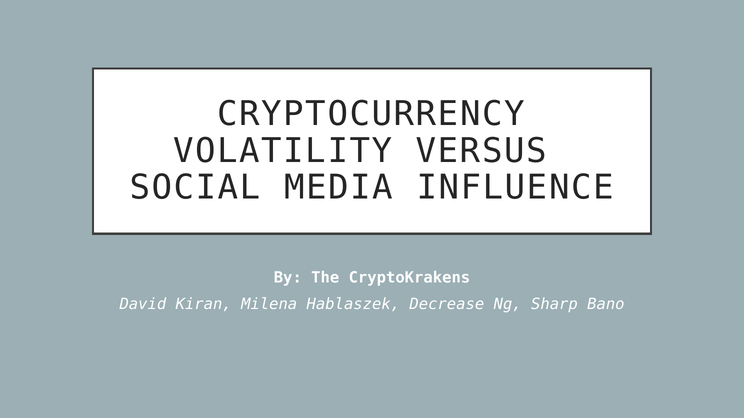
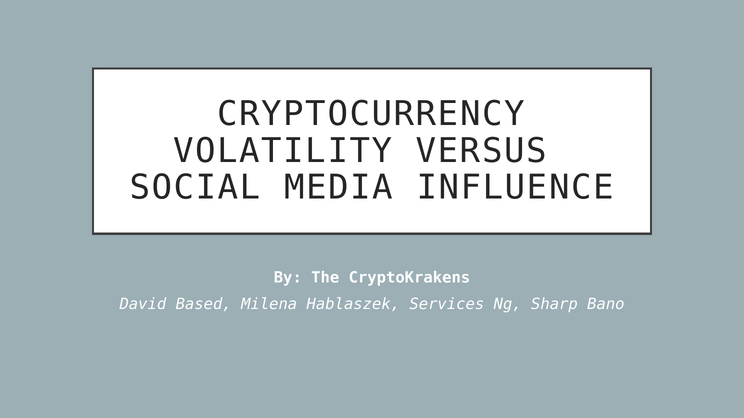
Kiran: Kiran -> Based
Decrease: Decrease -> Services
